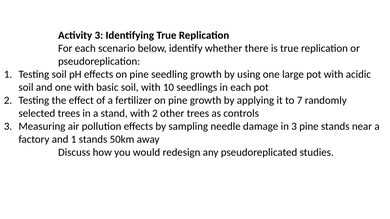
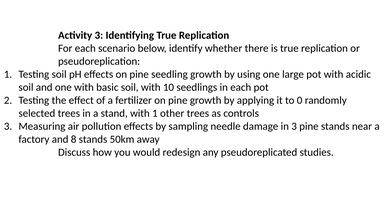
7: 7 -> 0
with 2: 2 -> 1
and 1: 1 -> 8
